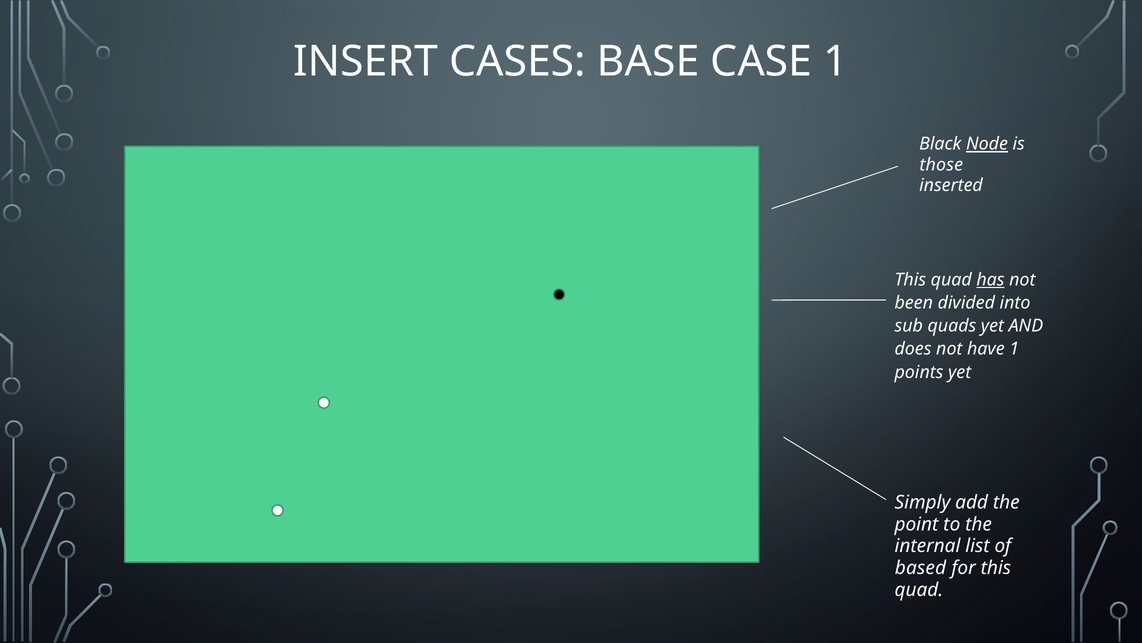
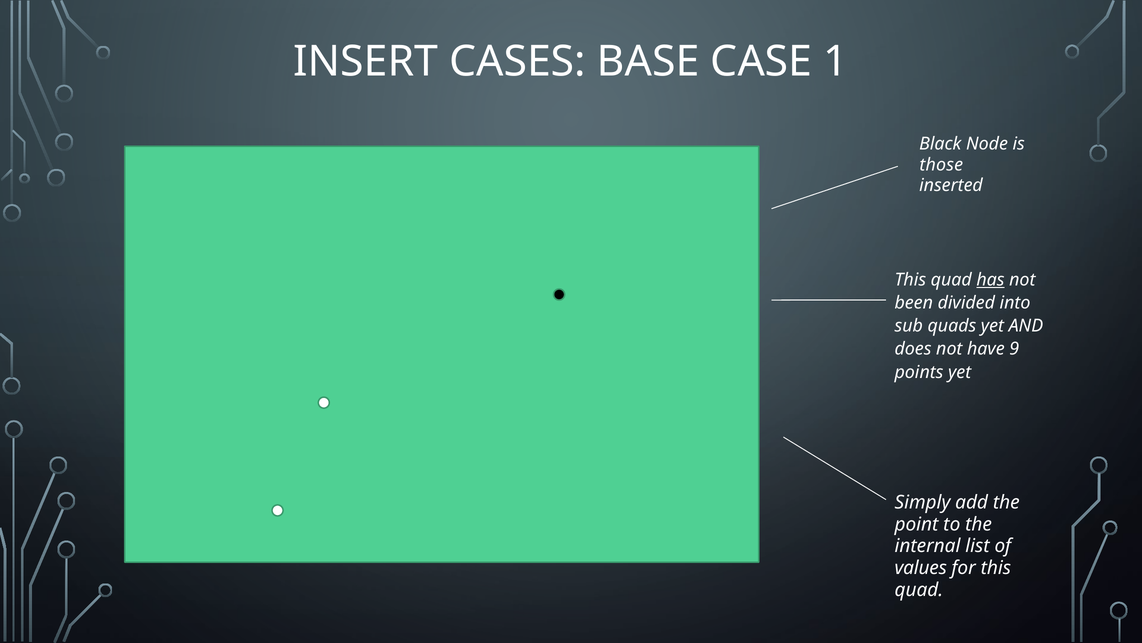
Node underline: present -> none
have 1: 1 -> 9
based: based -> values
